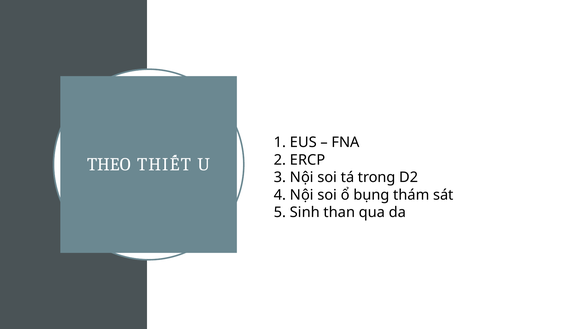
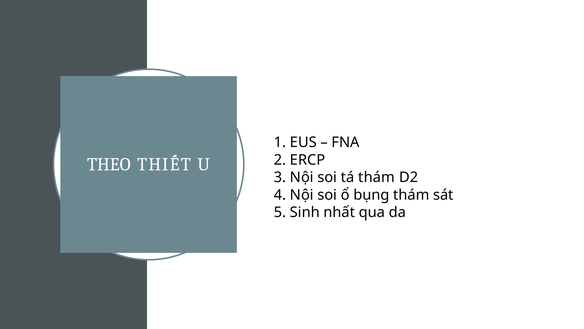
tá trong: trong -> thám
than: than -> nhất
